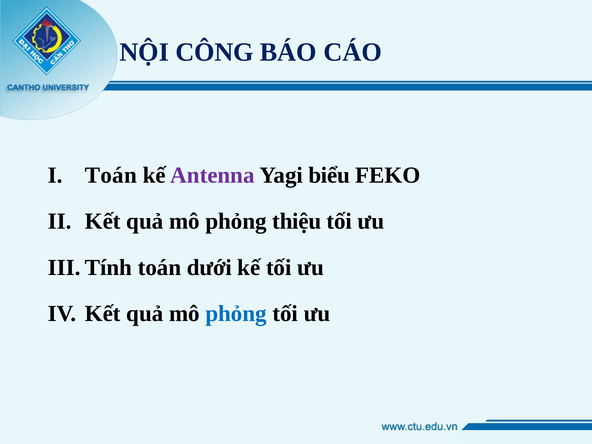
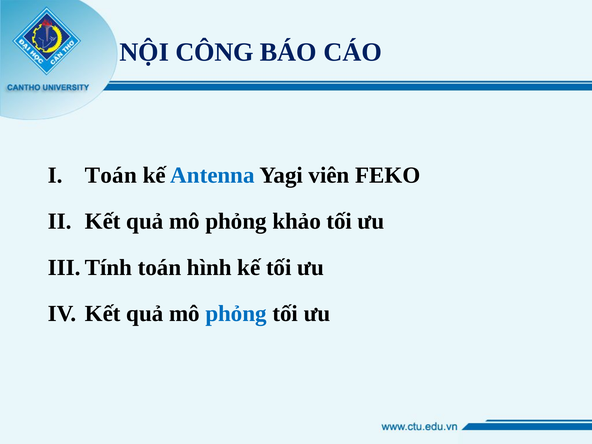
Antenna colour: purple -> blue
biểu: biểu -> viên
thiệu: thiệu -> khảo
dưới: dưới -> hình
